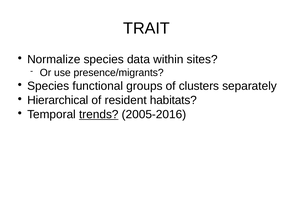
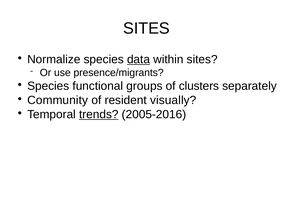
TRAIT at (146, 28): TRAIT -> SITES
data underline: none -> present
Hierarchical: Hierarchical -> Community
habitats: habitats -> visually
